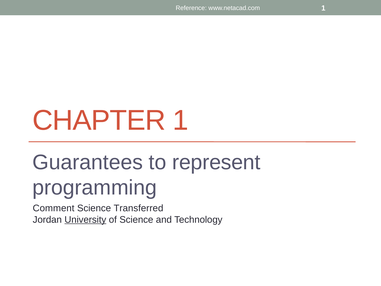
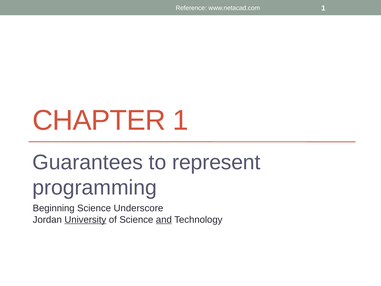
Comment: Comment -> Beginning
Transferred: Transferred -> Underscore
and underline: none -> present
